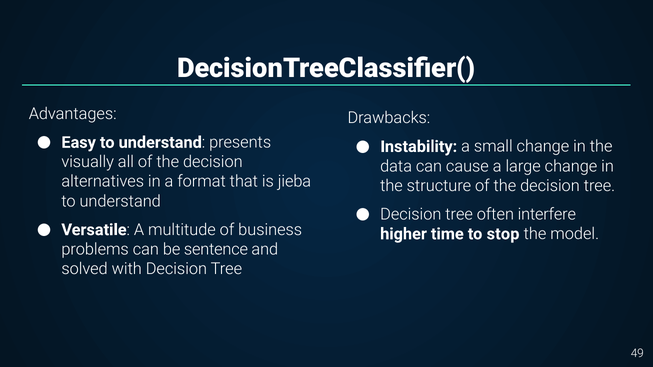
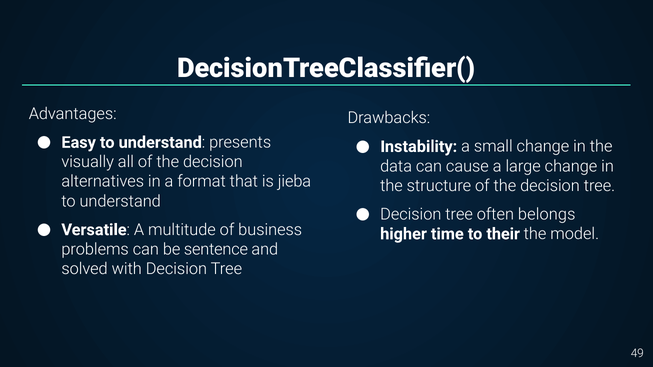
interfere: interfere -> belongs
stop: stop -> their
